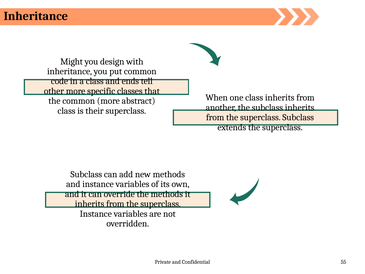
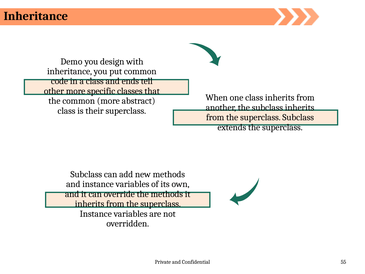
Might: Might -> Demo
